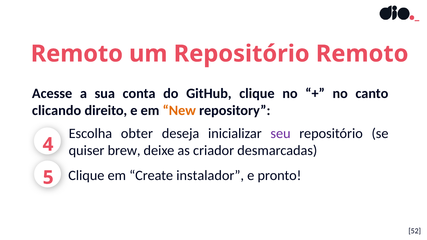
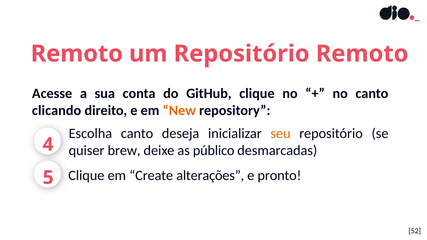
Escolha obter: obter -> canto
seu colour: purple -> orange
criador: criador -> público
instalador: instalador -> alterações
